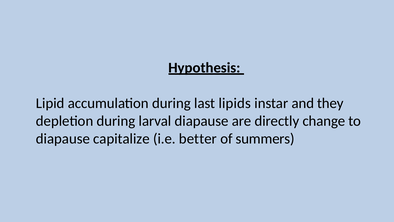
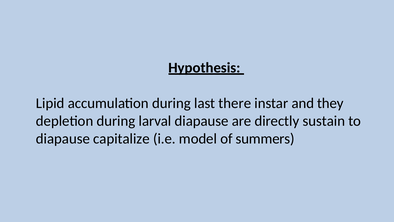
lipids: lipids -> there
change: change -> sustain
better: better -> model
